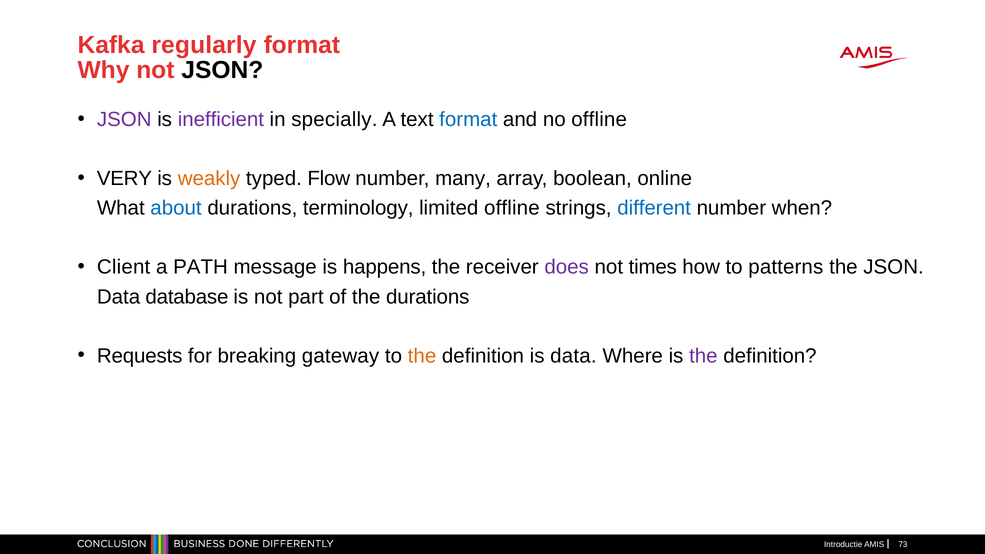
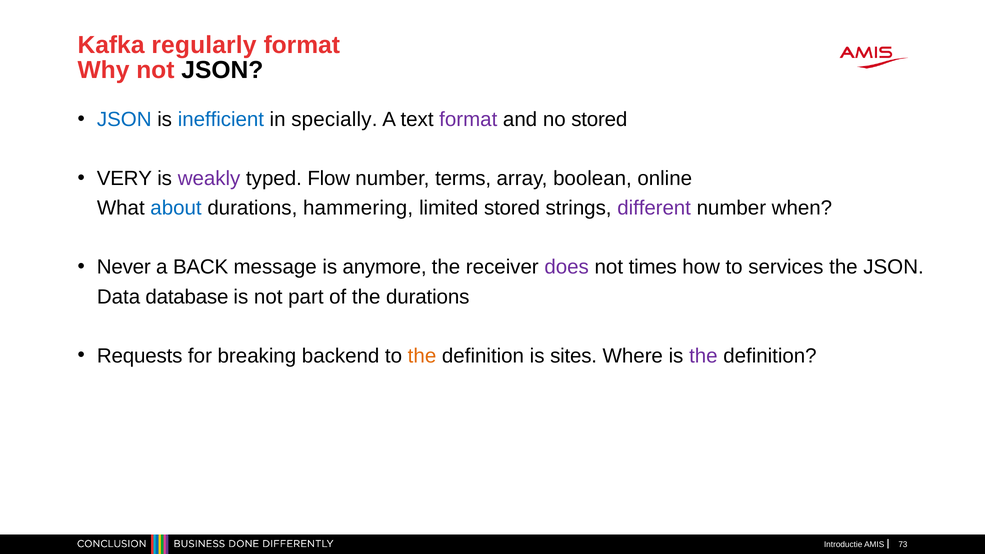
JSON at (124, 119) colour: purple -> blue
inefficient colour: purple -> blue
format at (468, 119) colour: blue -> purple
no offline: offline -> stored
weakly colour: orange -> purple
many: many -> terms
terminology: terminology -> hammering
limited offline: offline -> stored
different colour: blue -> purple
Client: Client -> Never
PATH: PATH -> BACK
happens: happens -> anymore
patterns: patterns -> services
gateway: gateway -> backend
is data: data -> sites
